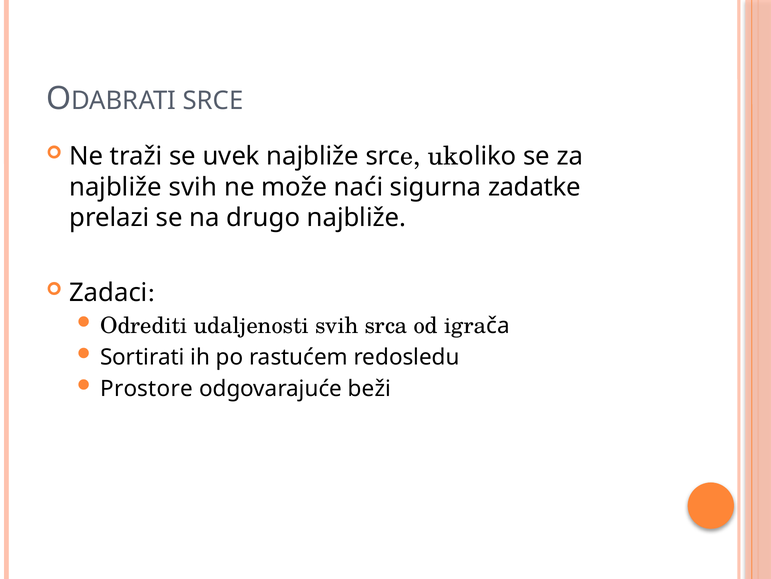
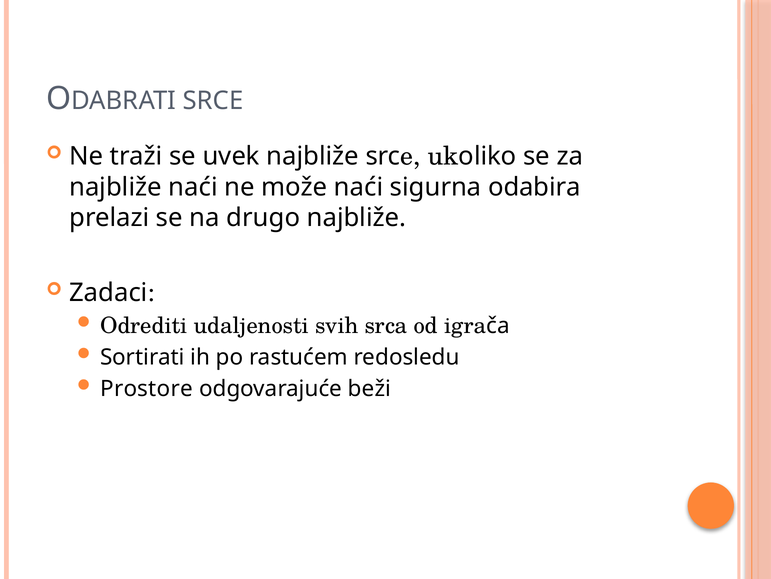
najbliže svih: svih -> naći
zadatke: zadatke -> odabira
